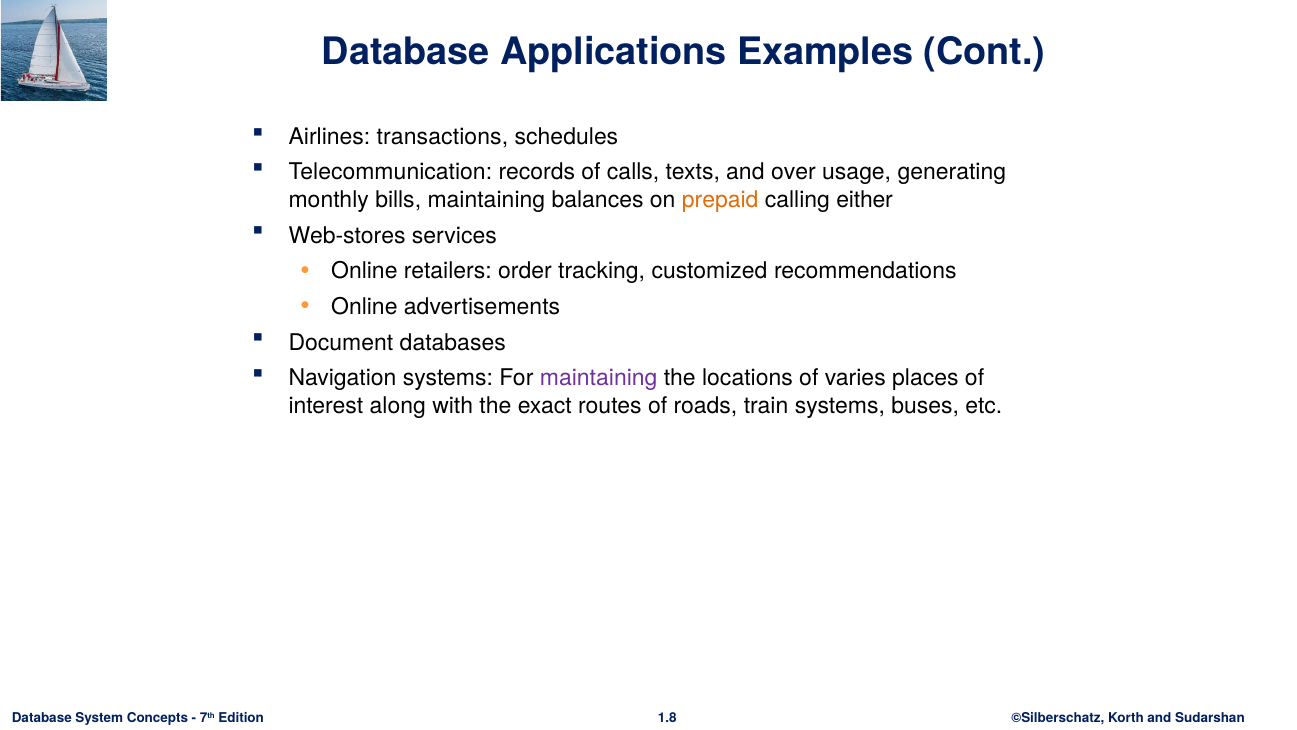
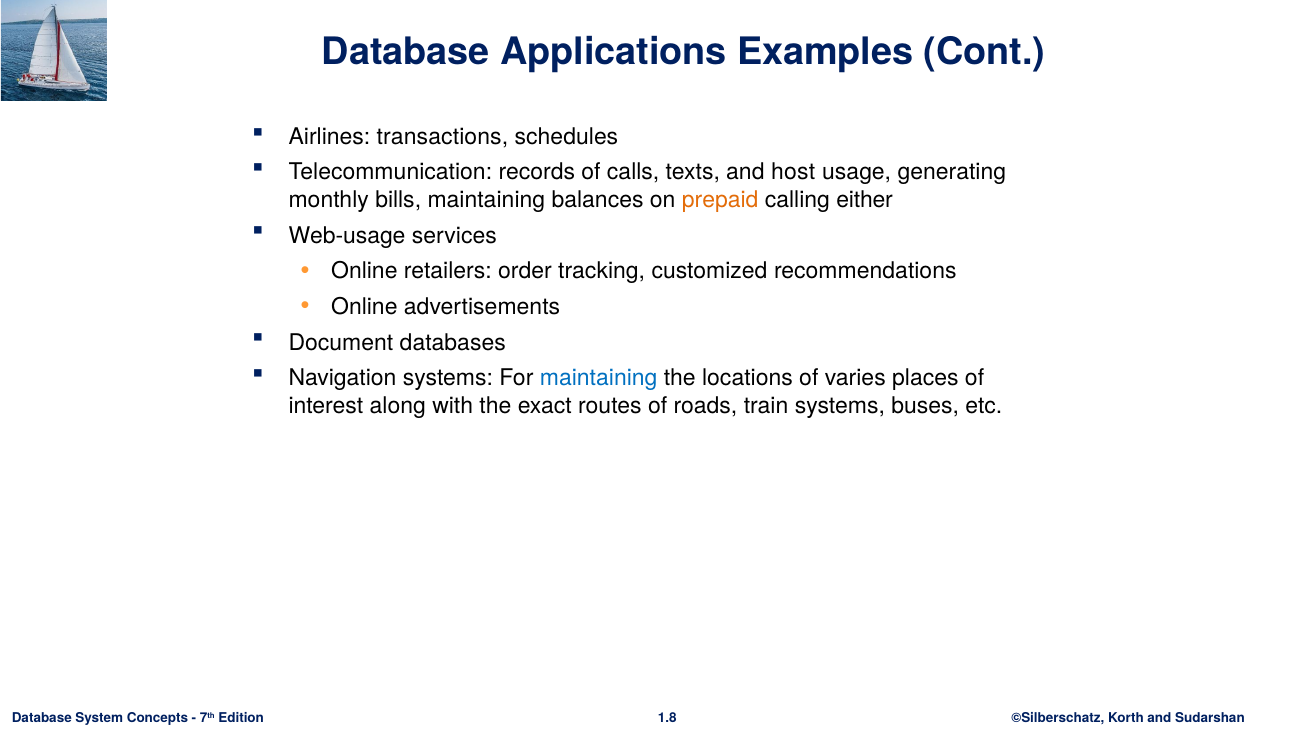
over: over -> host
Web-stores: Web-stores -> Web-usage
maintaining at (599, 378) colour: purple -> blue
